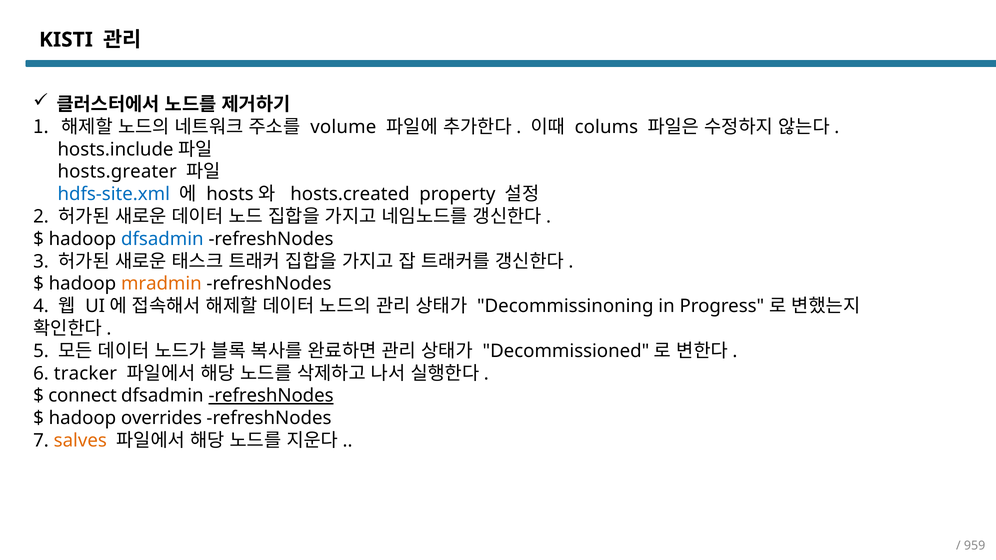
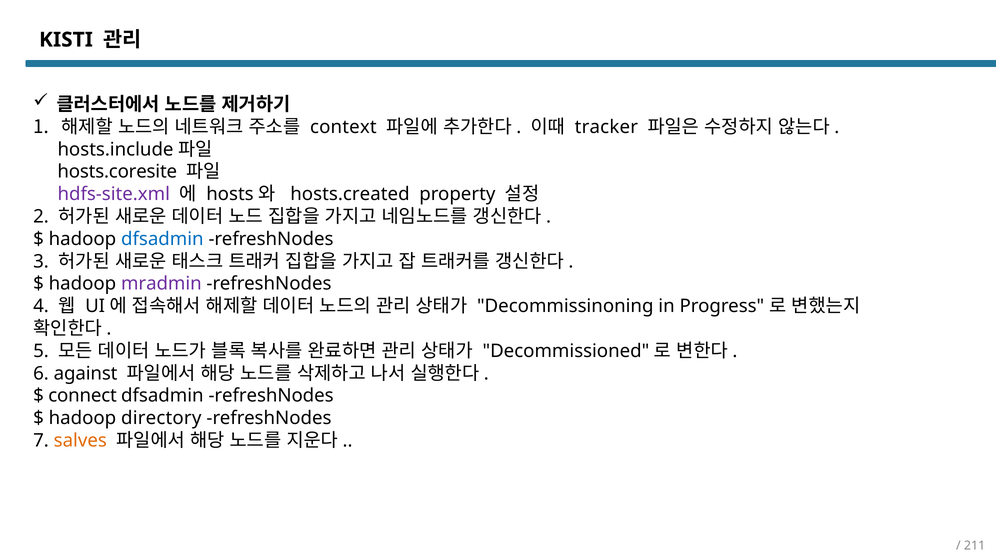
volume: volume -> context
colums: colums -> tracker
hosts.greater: hosts.greater -> hosts.coresite
hdfs-site.xml colour: blue -> purple
mradmin colour: orange -> purple
tracker: tracker -> against
refreshNodes at (271, 396) underline: present -> none
overrides: overrides -> directory
959: 959 -> 211
